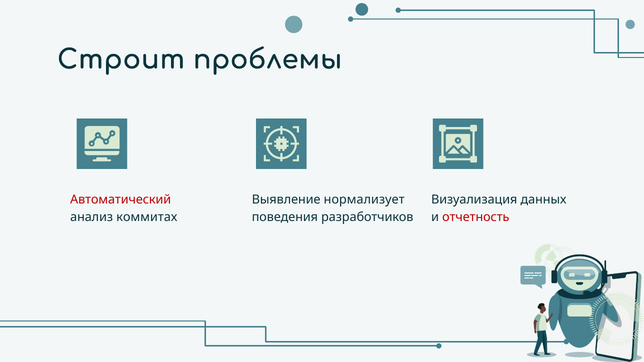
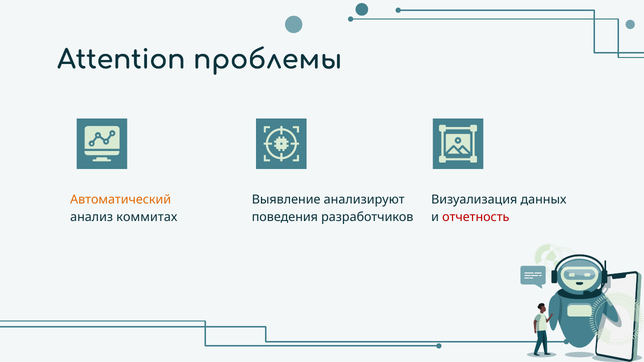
Строит: Строит -> Attention
Автоматический colour: red -> orange
нормализует: нормализует -> анализируют
